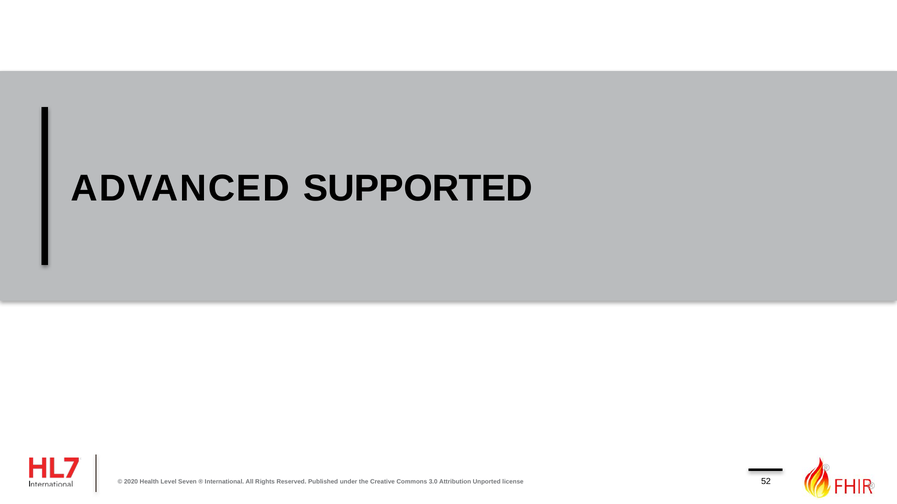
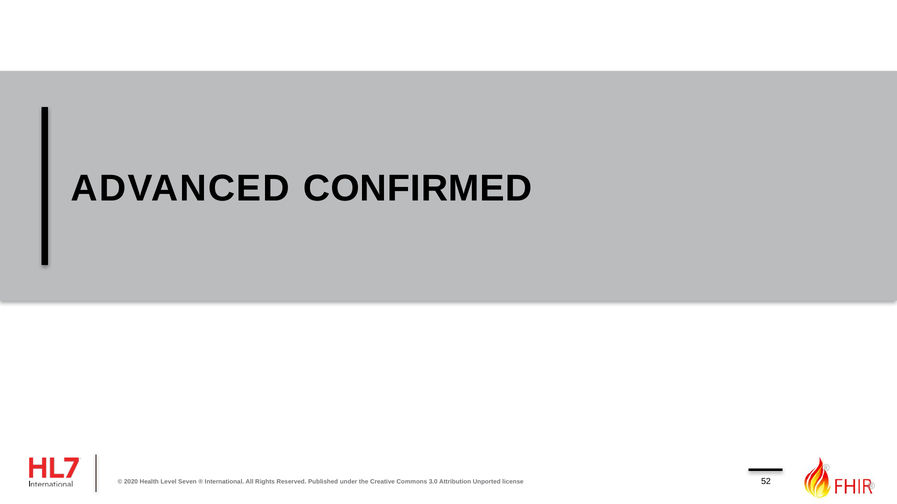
SUPPORTED: SUPPORTED -> CONFIRMED
